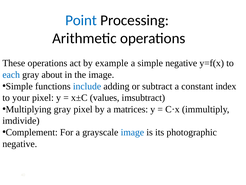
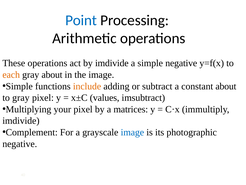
by example: example -> imdivide
each colour: blue -> orange
include colour: blue -> orange
constant index: index -> about
to your: your -> gray
Multiplying gray: gray -> your
